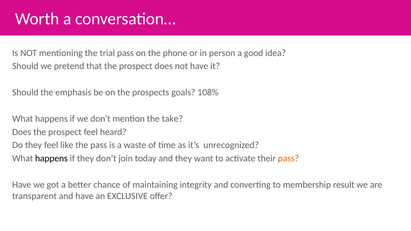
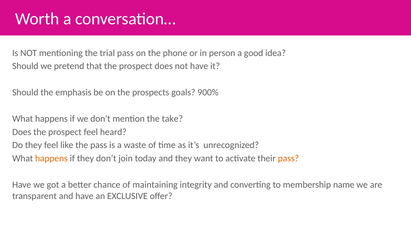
108%: 108% -> 900%
happens at (51, 158) colour: black -> orange
result: result -> name
